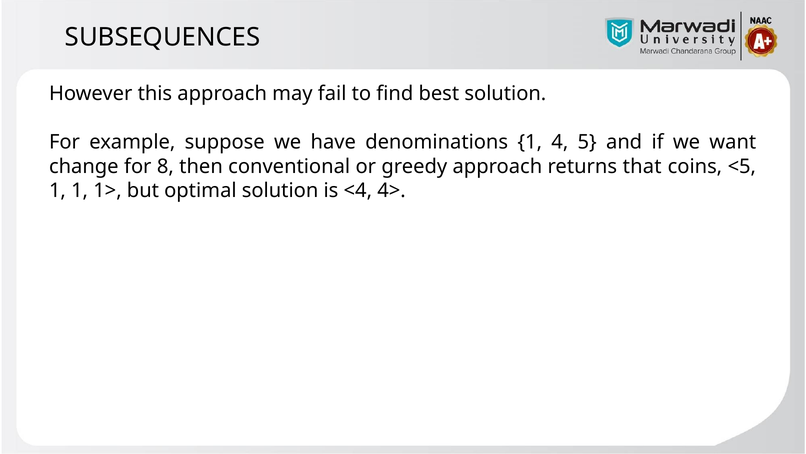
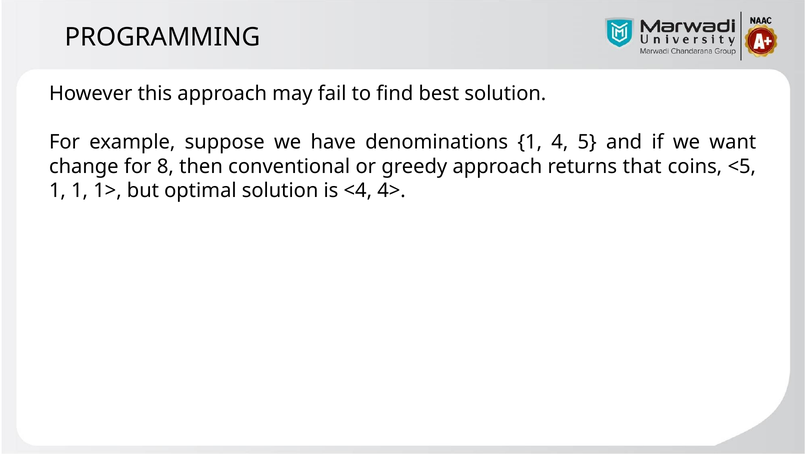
SUBSEQUENCES: SUBSEQUENCES -> PROGRAMMING
